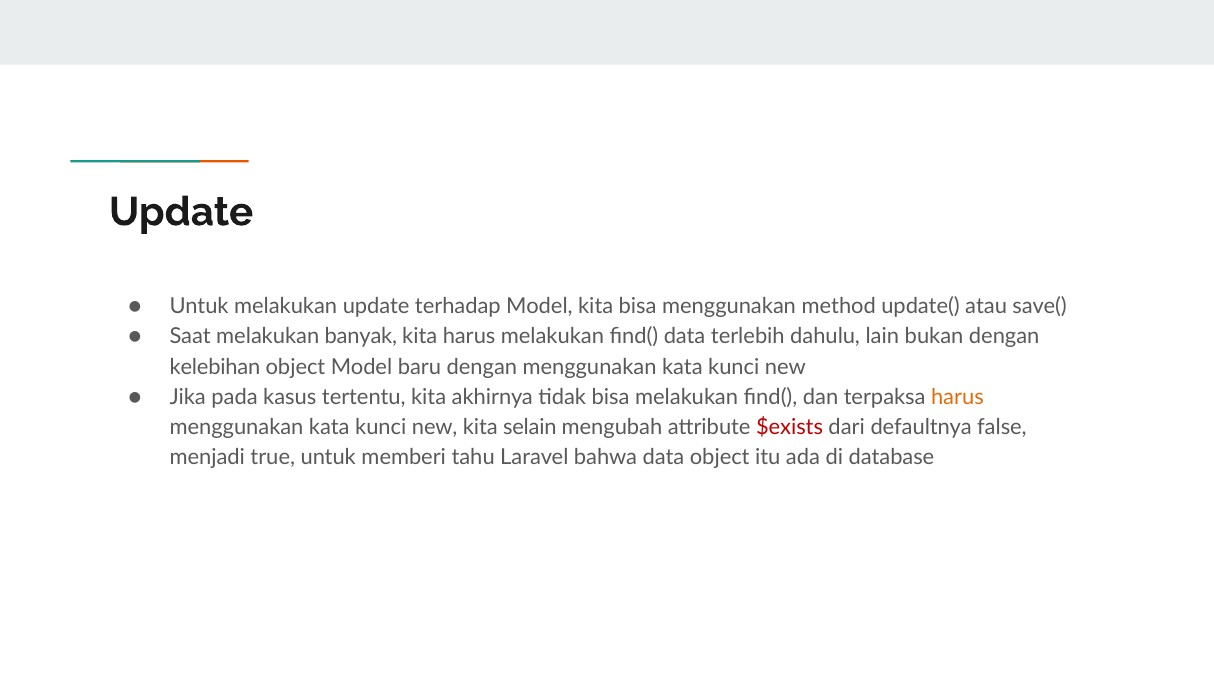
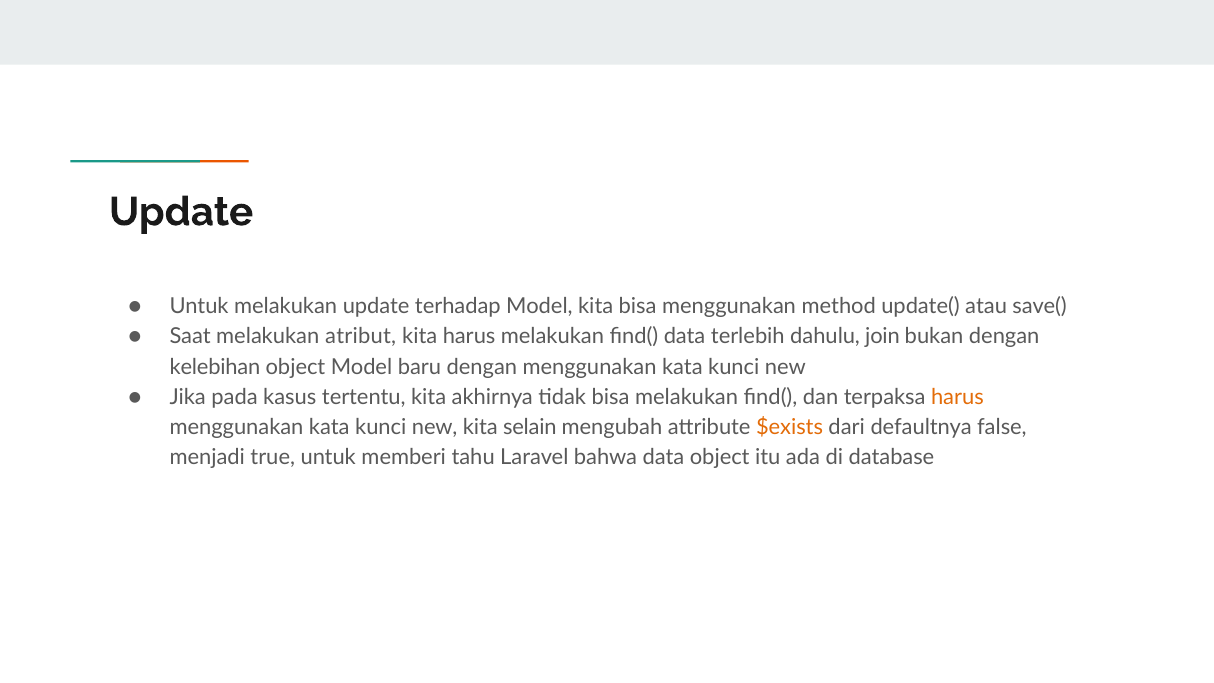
banyak: banyak -> atribut
lain: lain -> join
$exists colour: red -> orange
